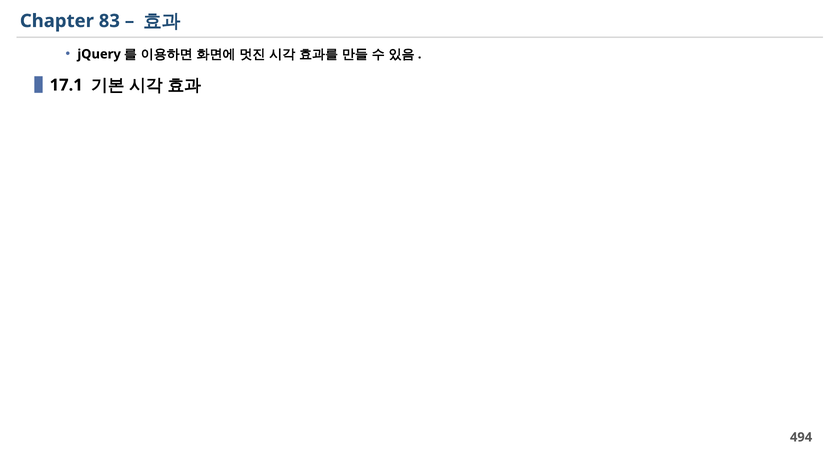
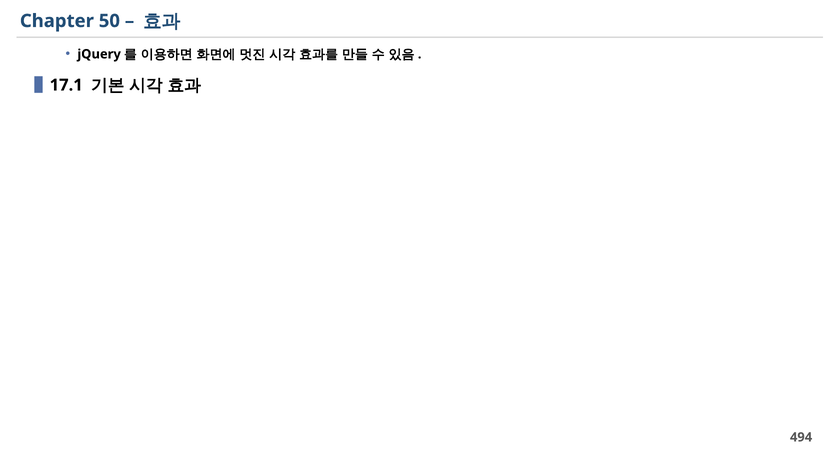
83: 83 -> 50
